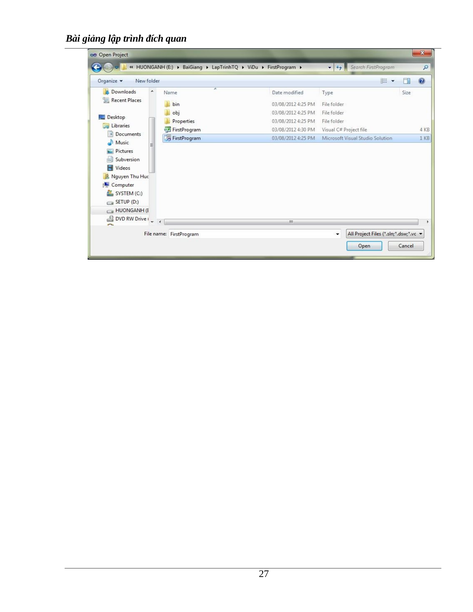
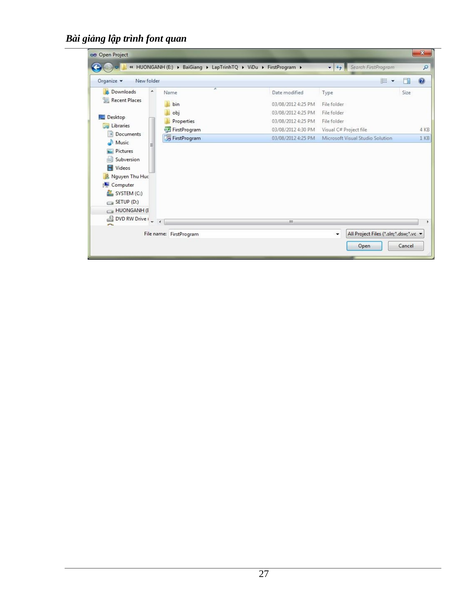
đích: đích -> font
